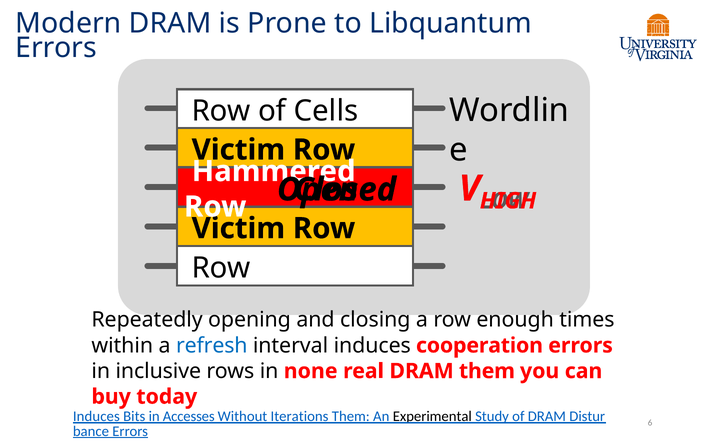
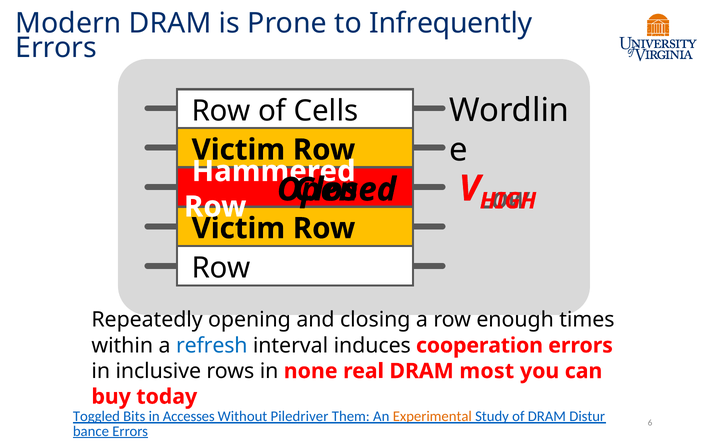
Libquantum: Libquantum -> Infrequently
DRAM them: them -> most
Induces at (96, 416): Induces -> Toggled
Iterations: Iterations -> Piledriver
Experimental colour: black -> orange
